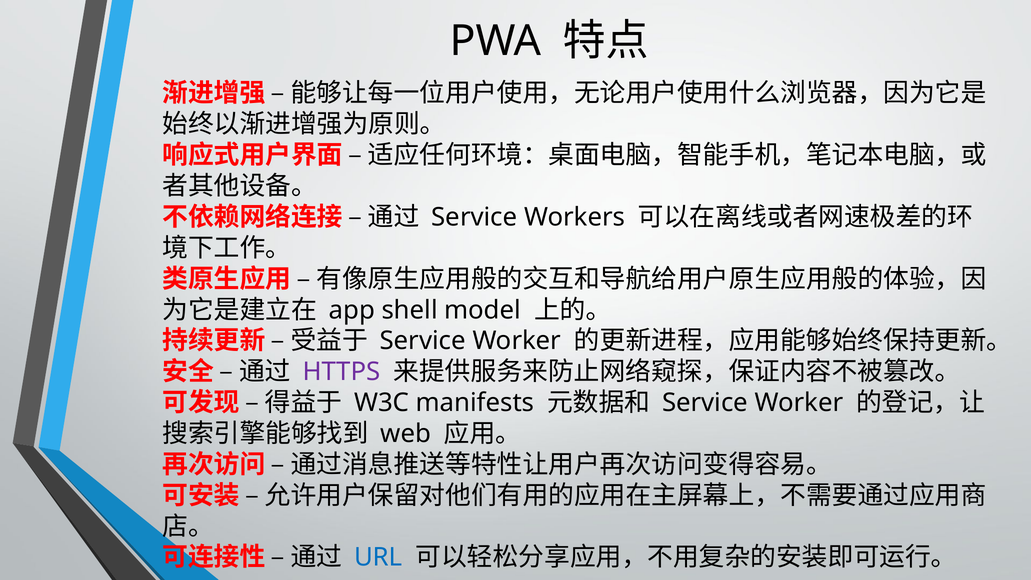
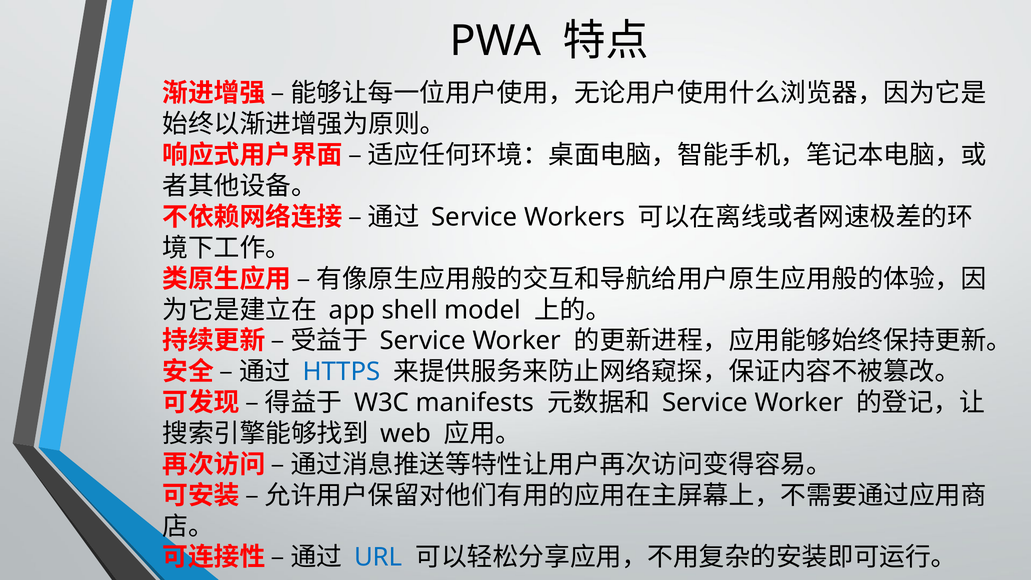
HTTPS colour: purple -> blue
